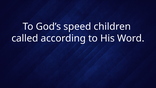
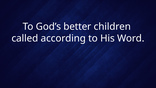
speed: speed -> better
